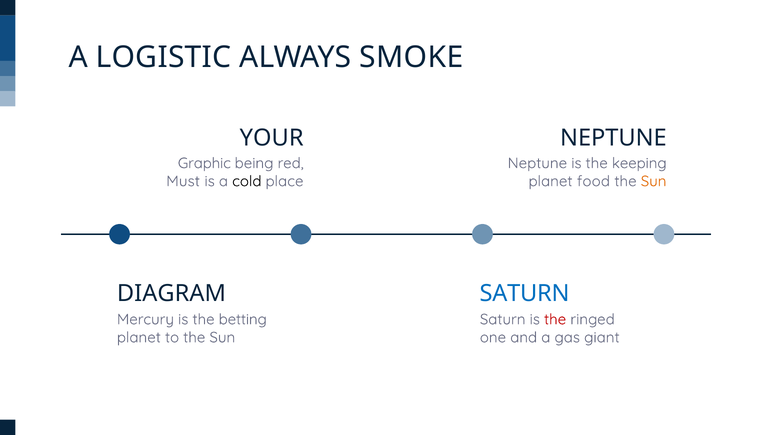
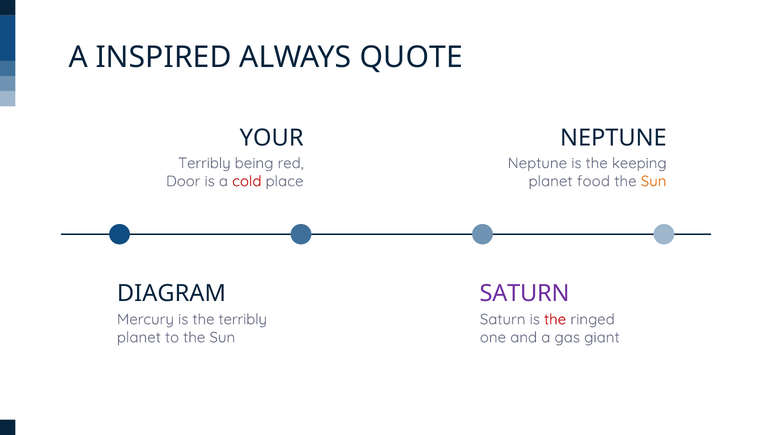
LOGISTIC: LOGISTIC -> INSPIRED
SMOKE: SMOKE -> QUOTE
Graphic at (204, 163): Graphic -> Terribly
Must: Must -> Door
cold colour: black -> red
SATURN at (525, 293) colour: blue -> purple
the betting: betting -> terribly
